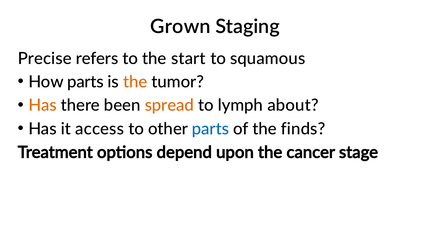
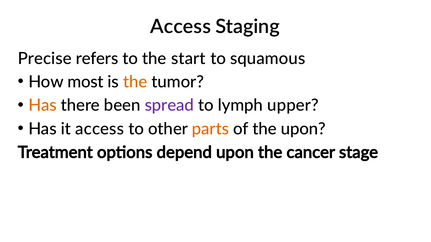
Grown at (180, 27): Grown -> Access
How parts: parts -> most
spread colour: orange -> purple
about: about -> upper
parts at (210, 129) colour: blue -> orange
the finds: finds -> upon
